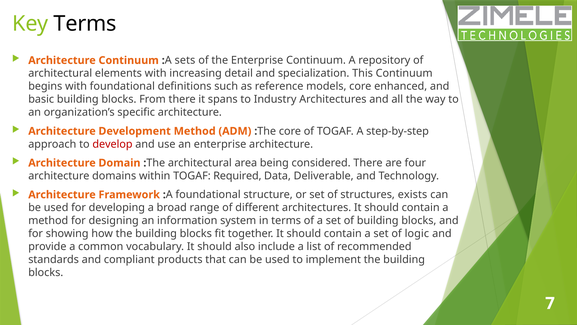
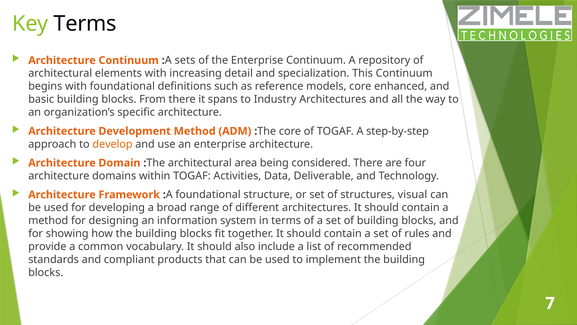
develop colour: red -> orange
Required: Required -> Activities
exists: exists -> visual
logic: logic -> rules
